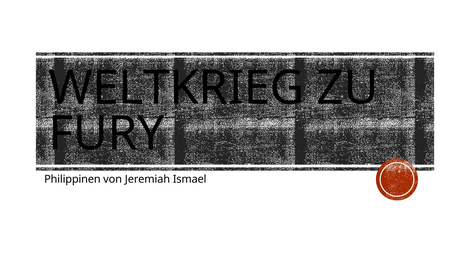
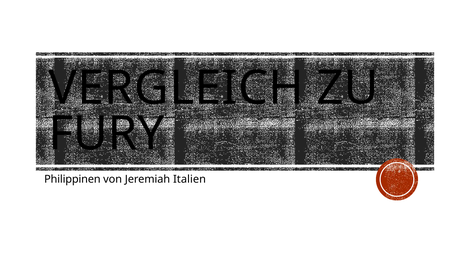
WELTKRIEG: WELTKRIEG -> VERGLEICH
Ismael: Ismael -> Italien
